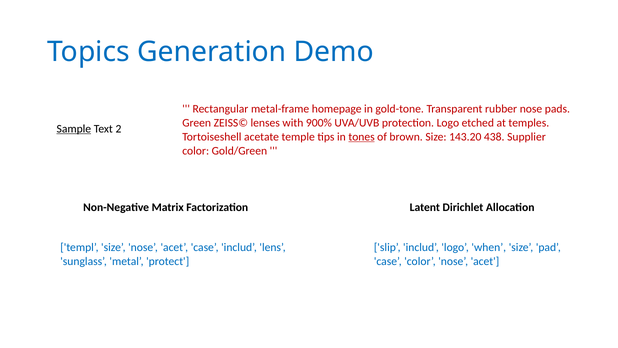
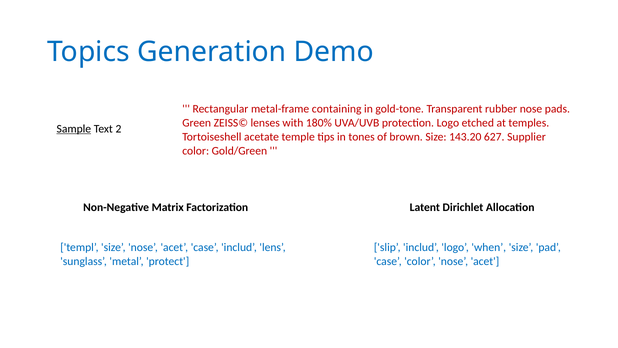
homepage: homepage -> containing
900%: 900% -> 180%
tones underline: present -> none
438: 438 -> 627
